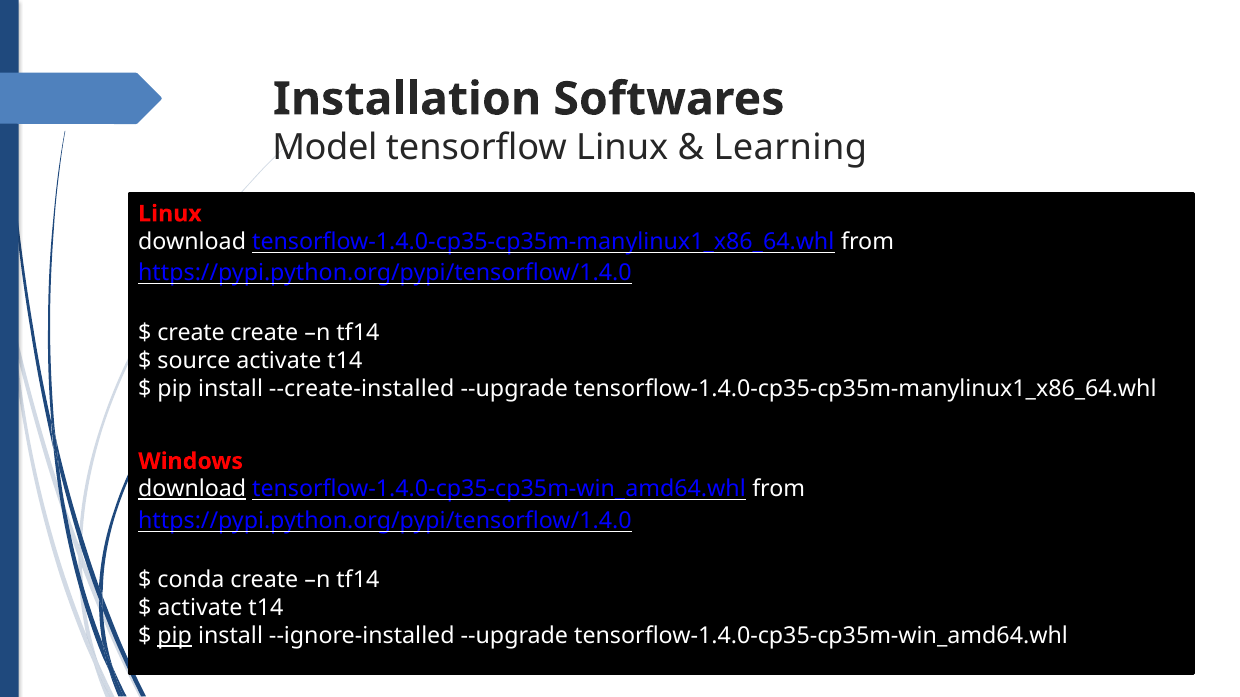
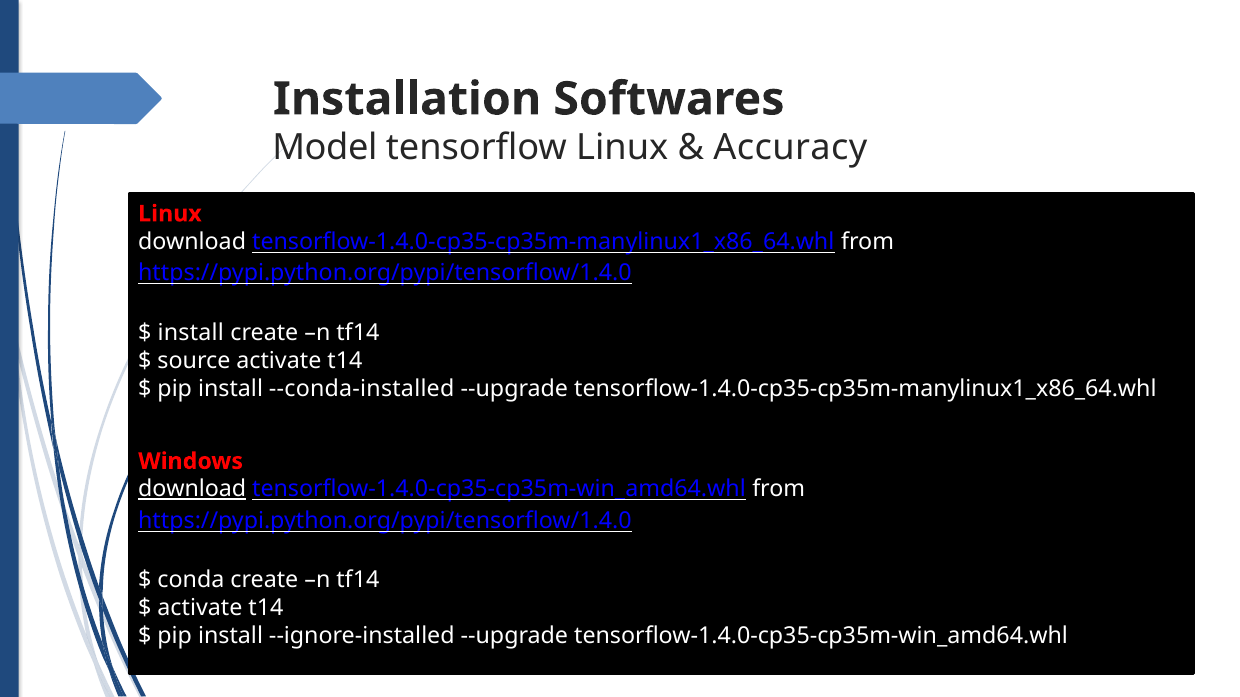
Learning: Learning -> Accuracy
create at (191, 333): create -> install
--create-installed: --create-installed -> --conda-installed
pip at (175, 636) underline: present -> none
